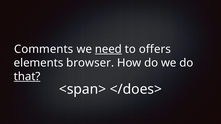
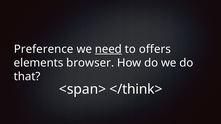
Comments: Comments -> Preference
that underline: present -> none
</does>: </does> -> </think>
